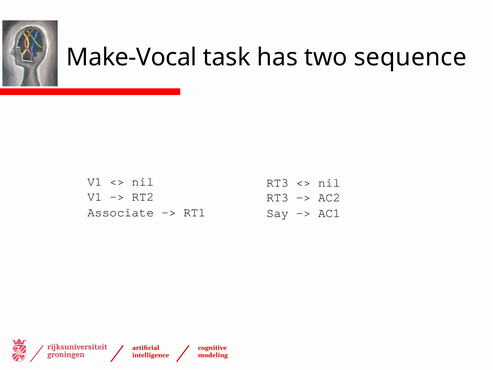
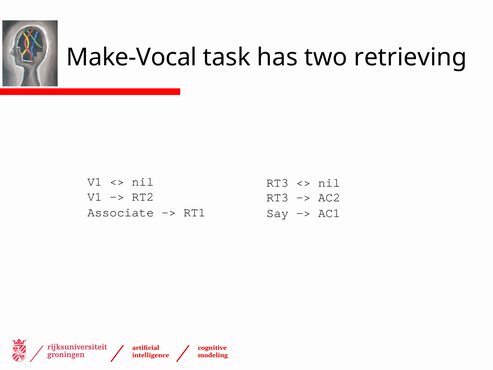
sequence: sequence -> retrieving
